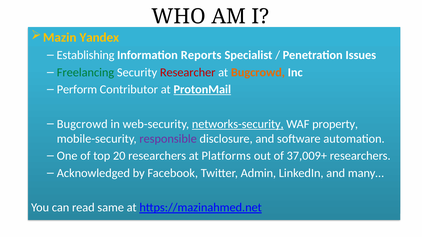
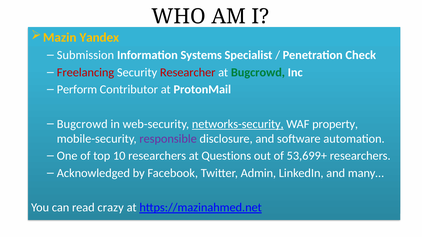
Establishing: Establishing -> Submission
Reports: Reports -> Systems
Issues: Issues -> Check
Freelancing colour: green -> red
Bugcrowd at (258, 72) colour: orange -> green
ProtonMail underline: present -> none
20: 20 -> 10
Platforms: Platforms -> Questions
37,009+: 37,009+ -> 53,699+
same: same -> crazy
